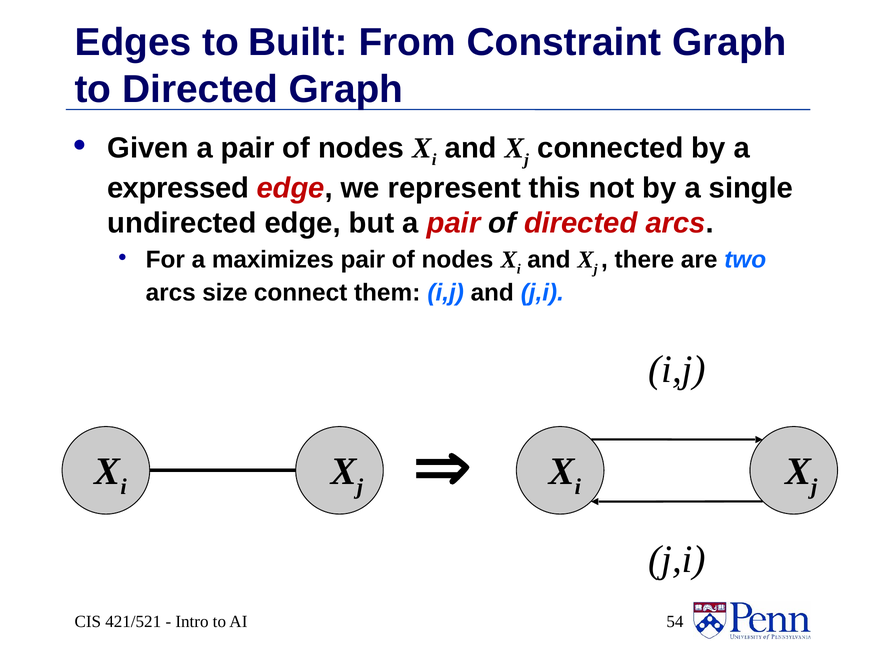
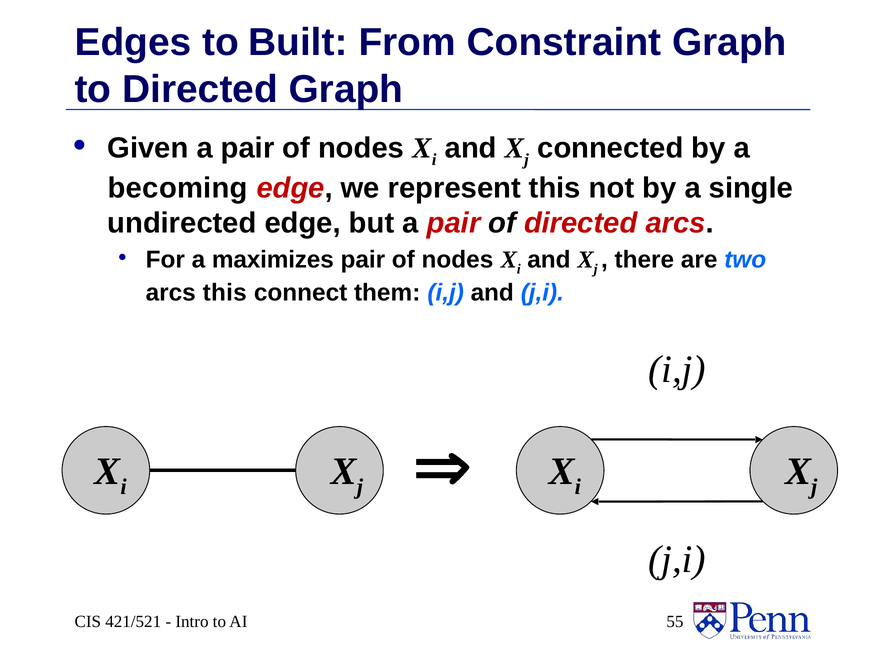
expressed: expressed -> becoming
arcs size: size -> this
54: 54 -> 55
